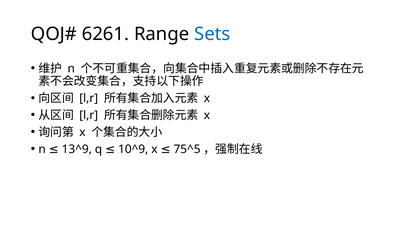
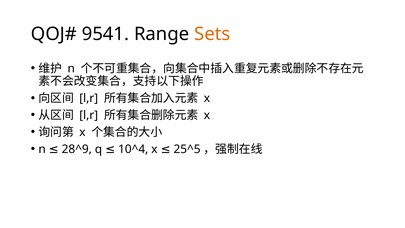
6261: 6261 -> 9541
Sets colour: blue -> orange
13^9: 13^9 -> 28^9
10^9: 10^9 -> 10^4
75^5: 75^5 -> 25^5
